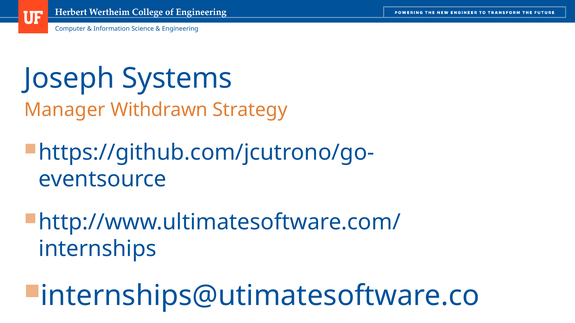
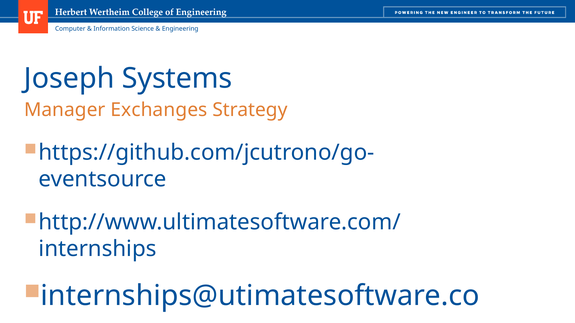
Withdrawn: Withdrawn -> Exchanges
